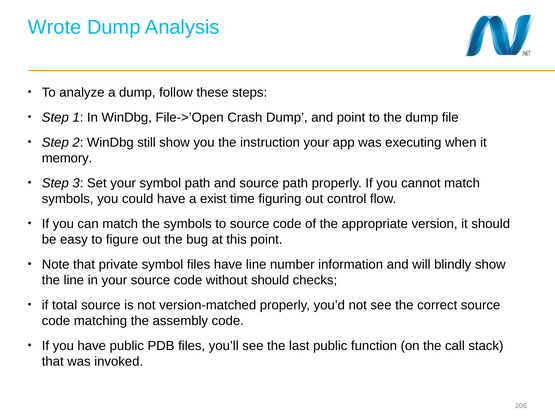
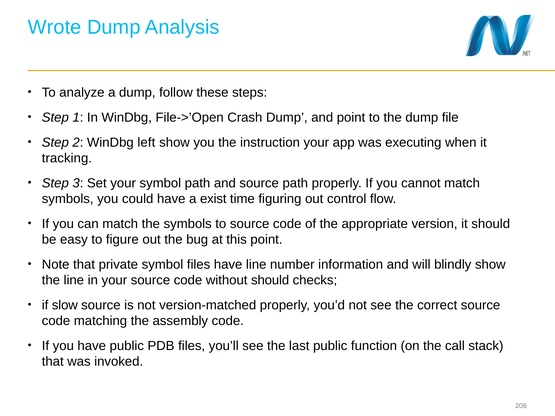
still: still -> left
memory: memory -> tracking
total: total -> slow
